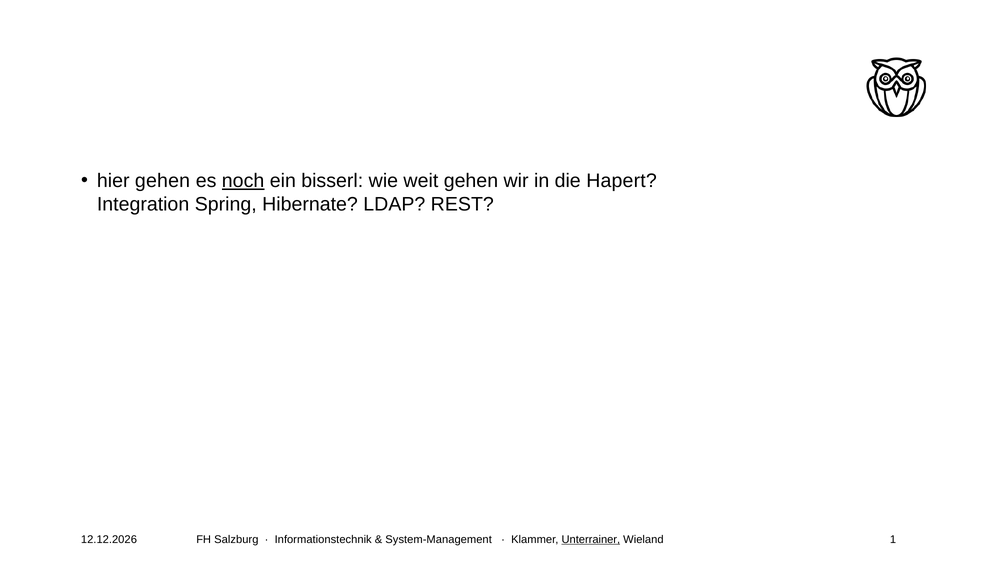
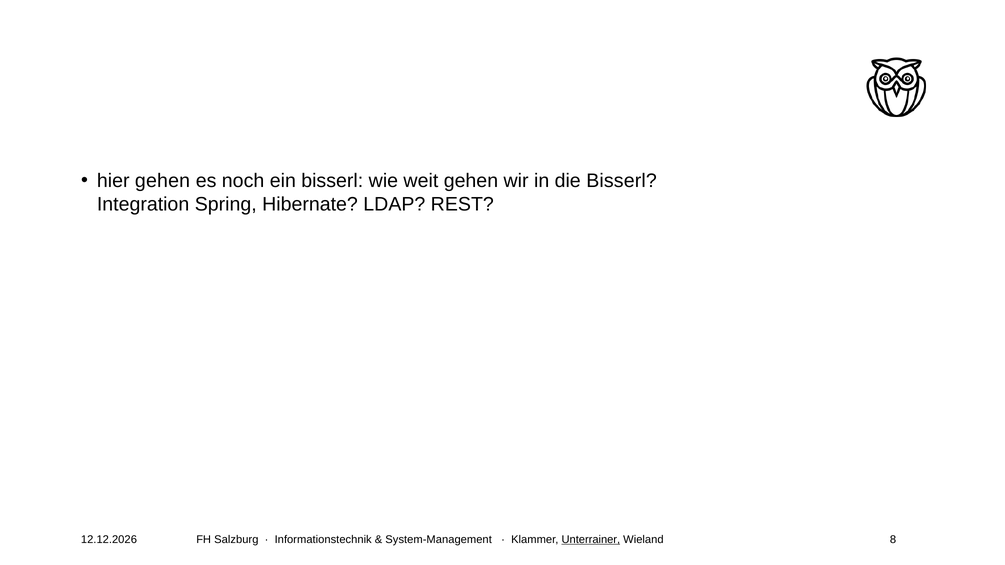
noch underline: present -> none
die Hapert: Hapert -> Bisserl
1: 1 -> 8
